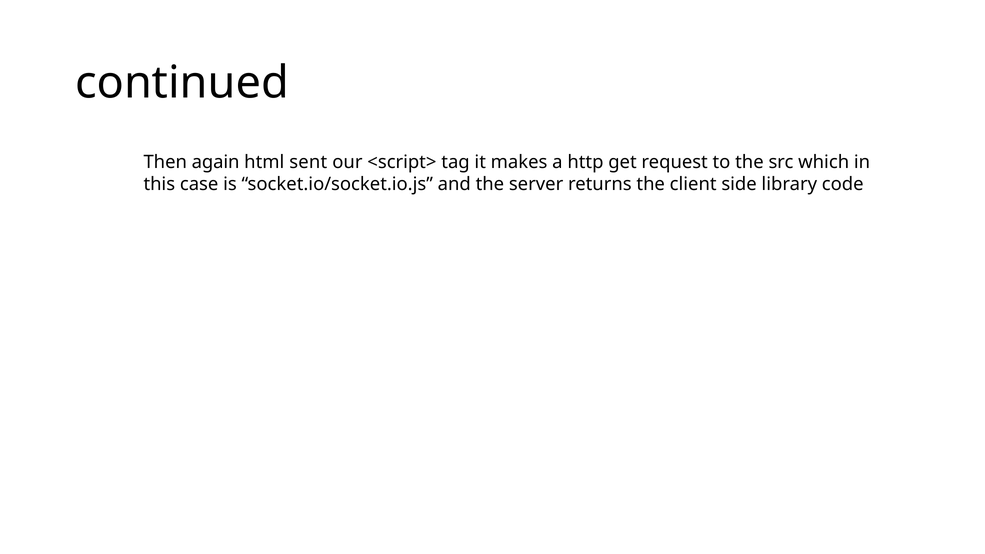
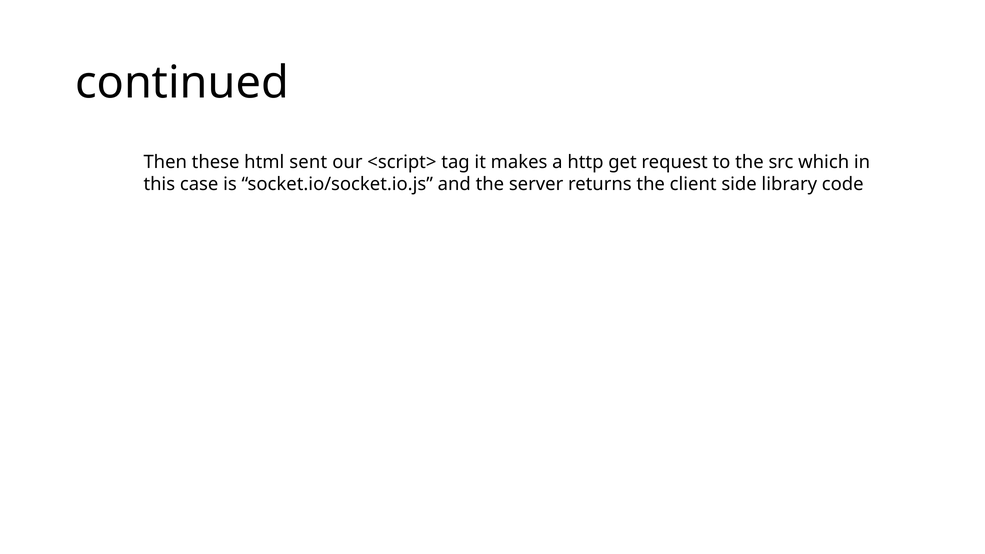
again: again -> these
